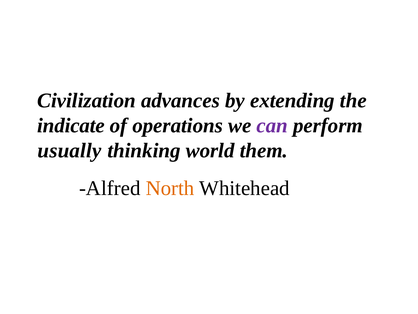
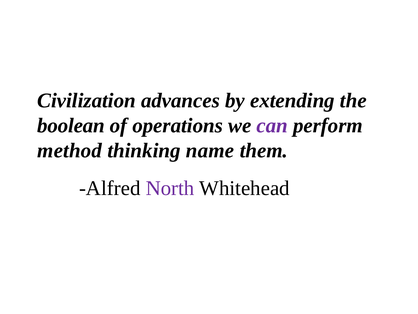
indicate: indicate -> boolean
usually: usually -> method
world: world -> name
North colour: orange -> purple
